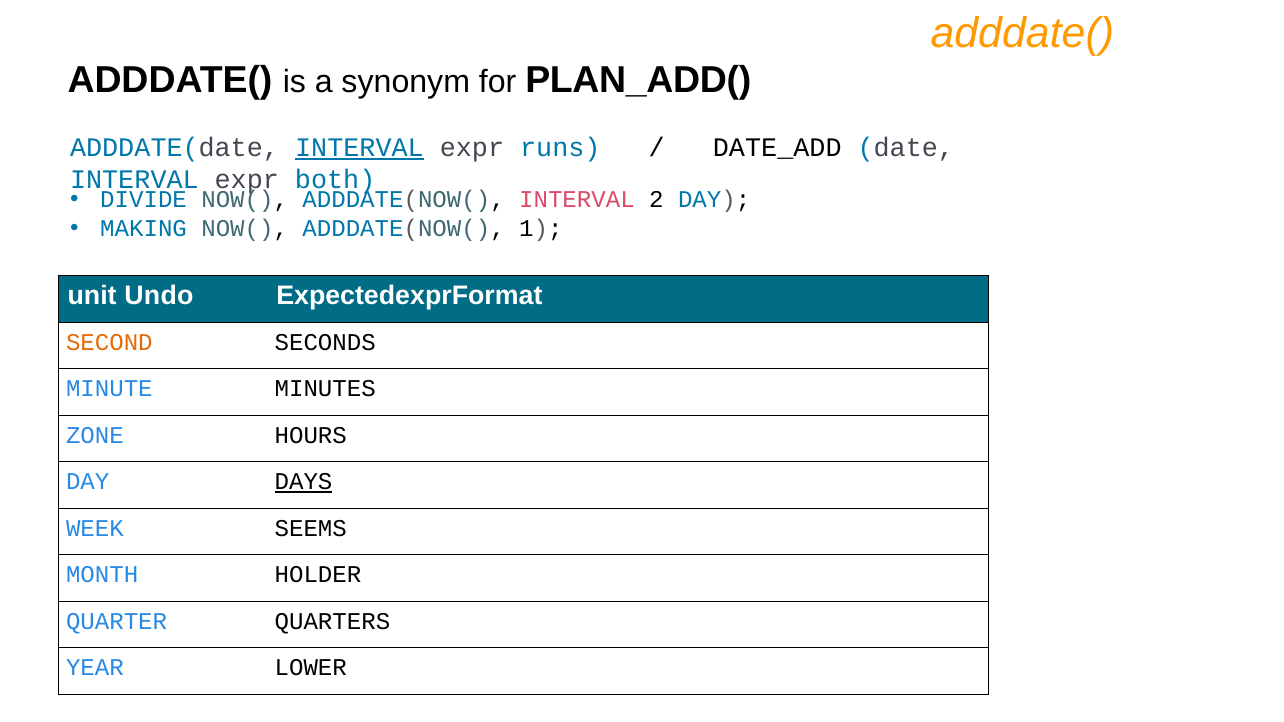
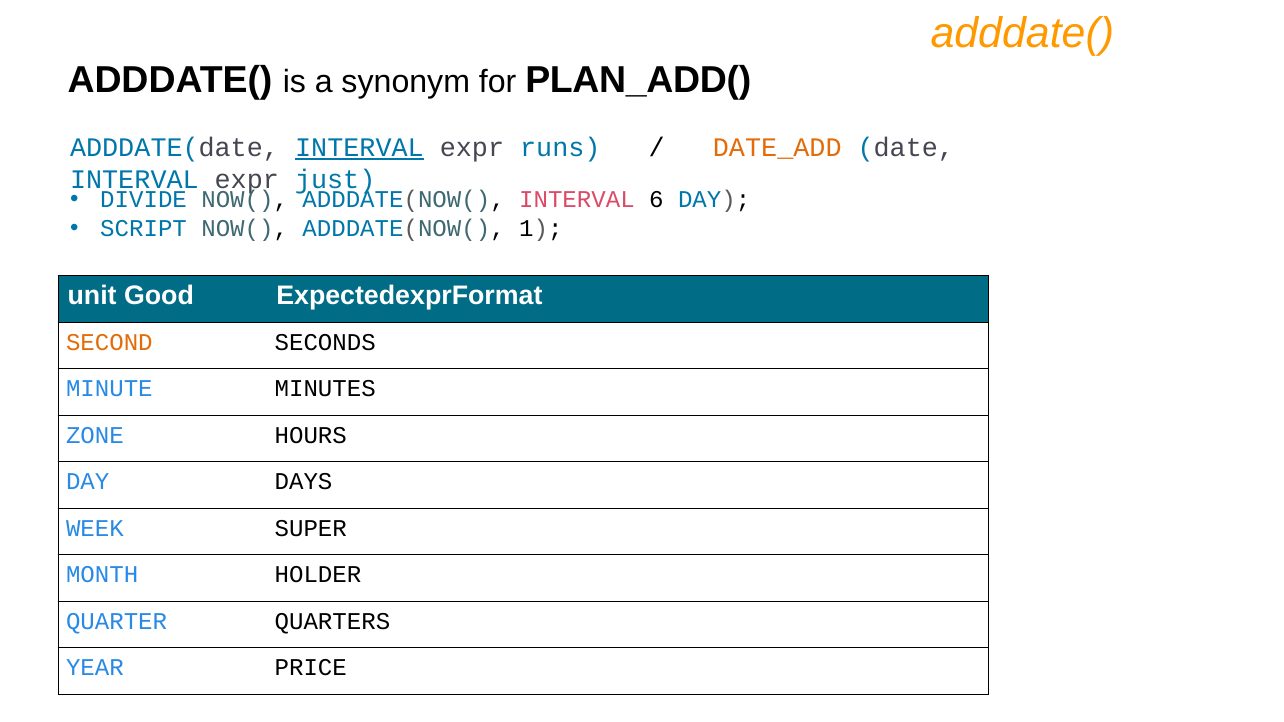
DATE_ADD colour: black -> orange
both: both -> just
2: 2 -> 6
MAKING: MAKING -> SCRIPT
Undo: Undo -> Good
DAYS underline: present -> none
SEEMS: SEEMS -> SUPER
LOWER: LOWER -> PRICE
